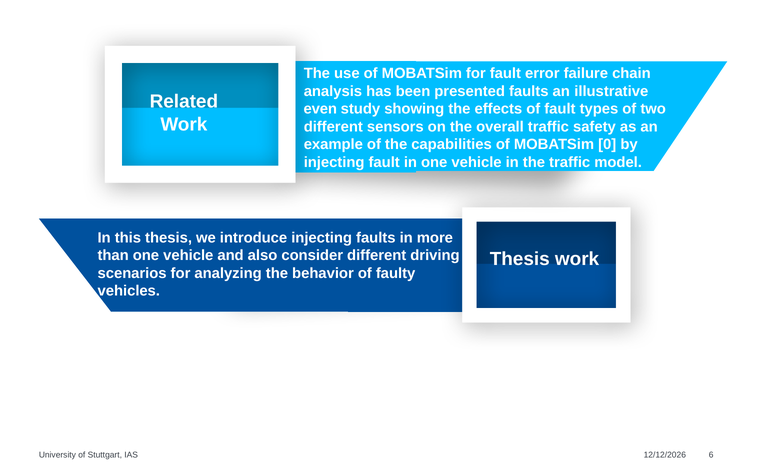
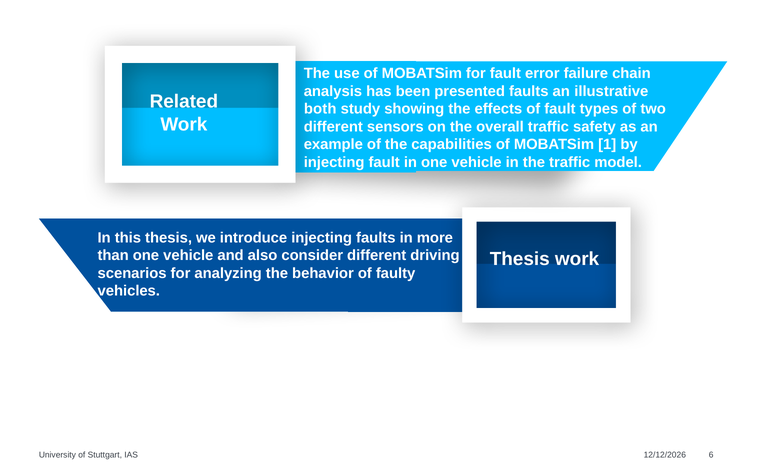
even: even -> both
0: 0 -> 1
